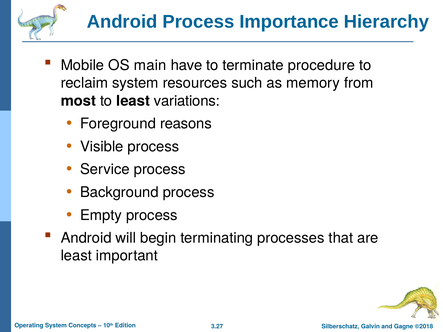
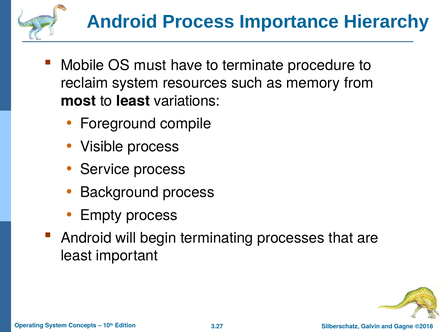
main: main -> must
reasons: reasons -> compile
